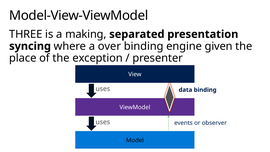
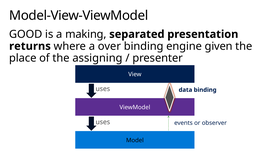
THREE: THREE -> GOOD
syncing: syncing -> returns
exception: exception -> assigning
